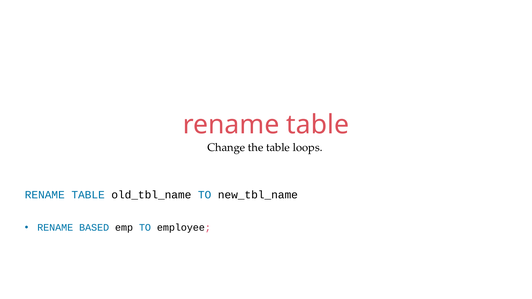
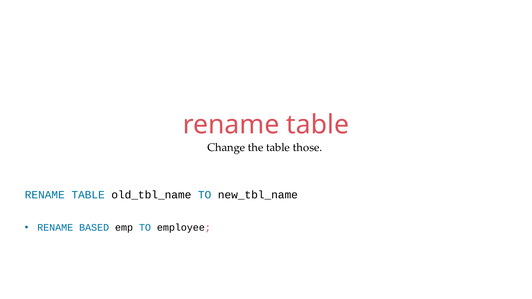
loops: loops -> those
